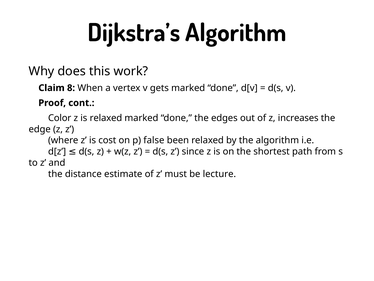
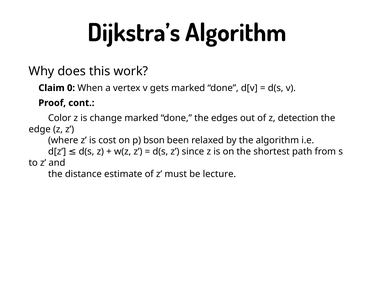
8: 8 -> 0
is relaxed: relaxed -> change
increases: increases -> detection
false: false -> bson
